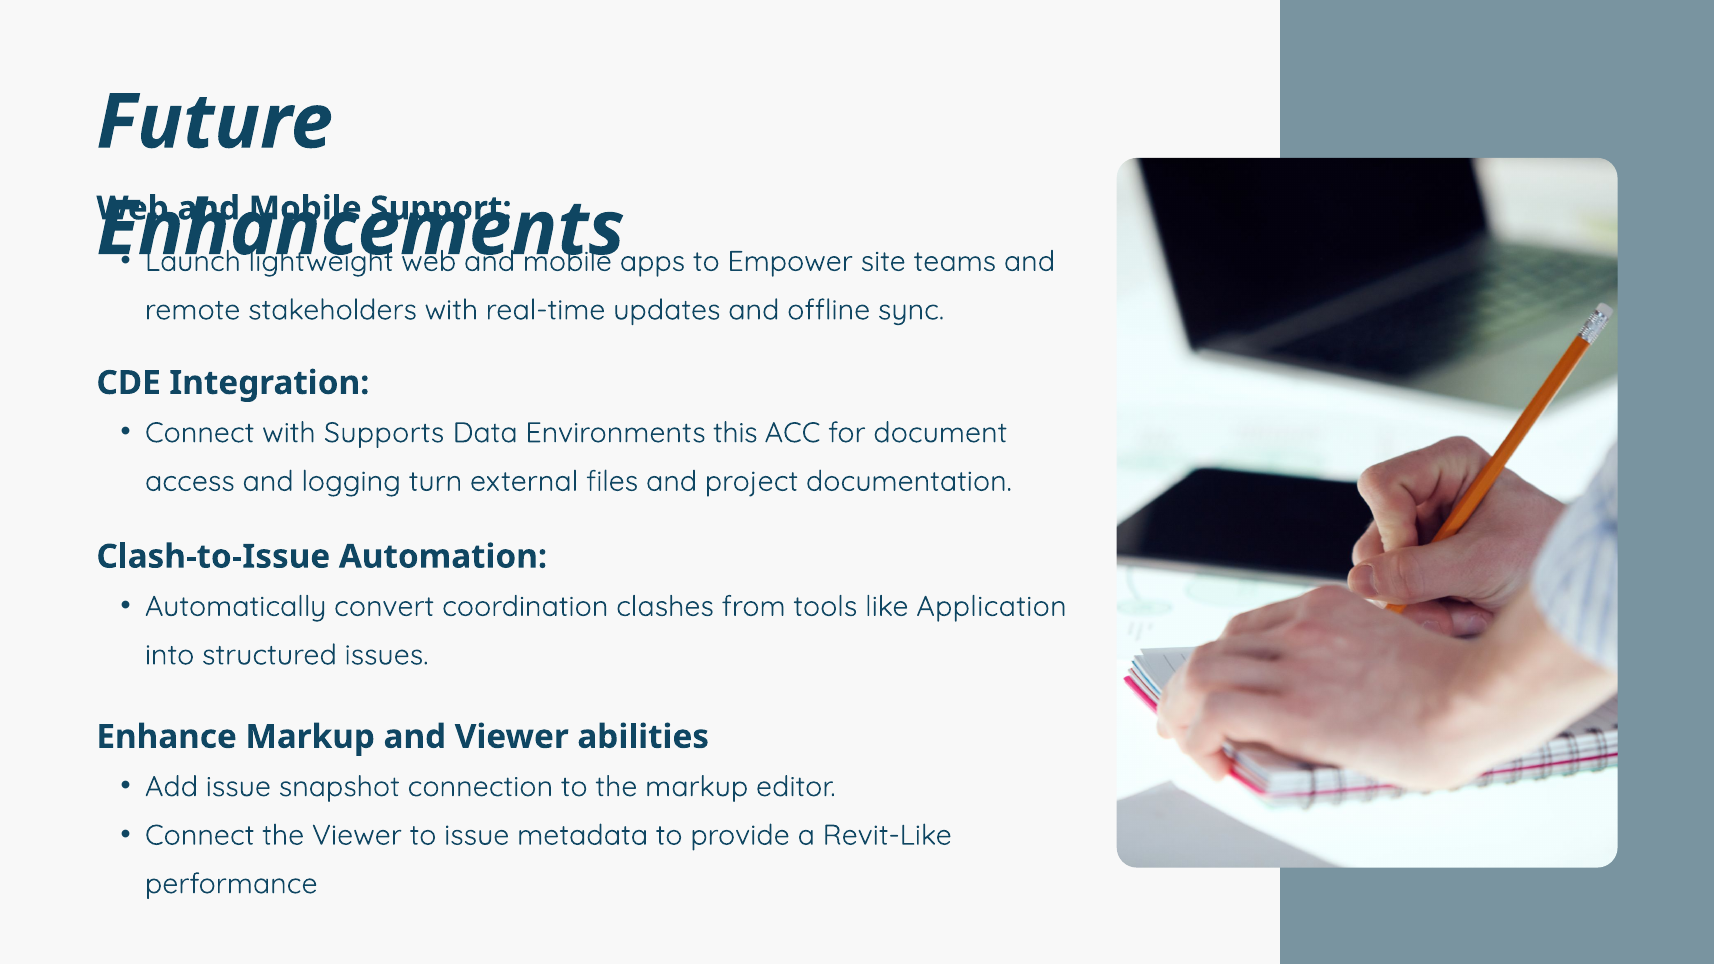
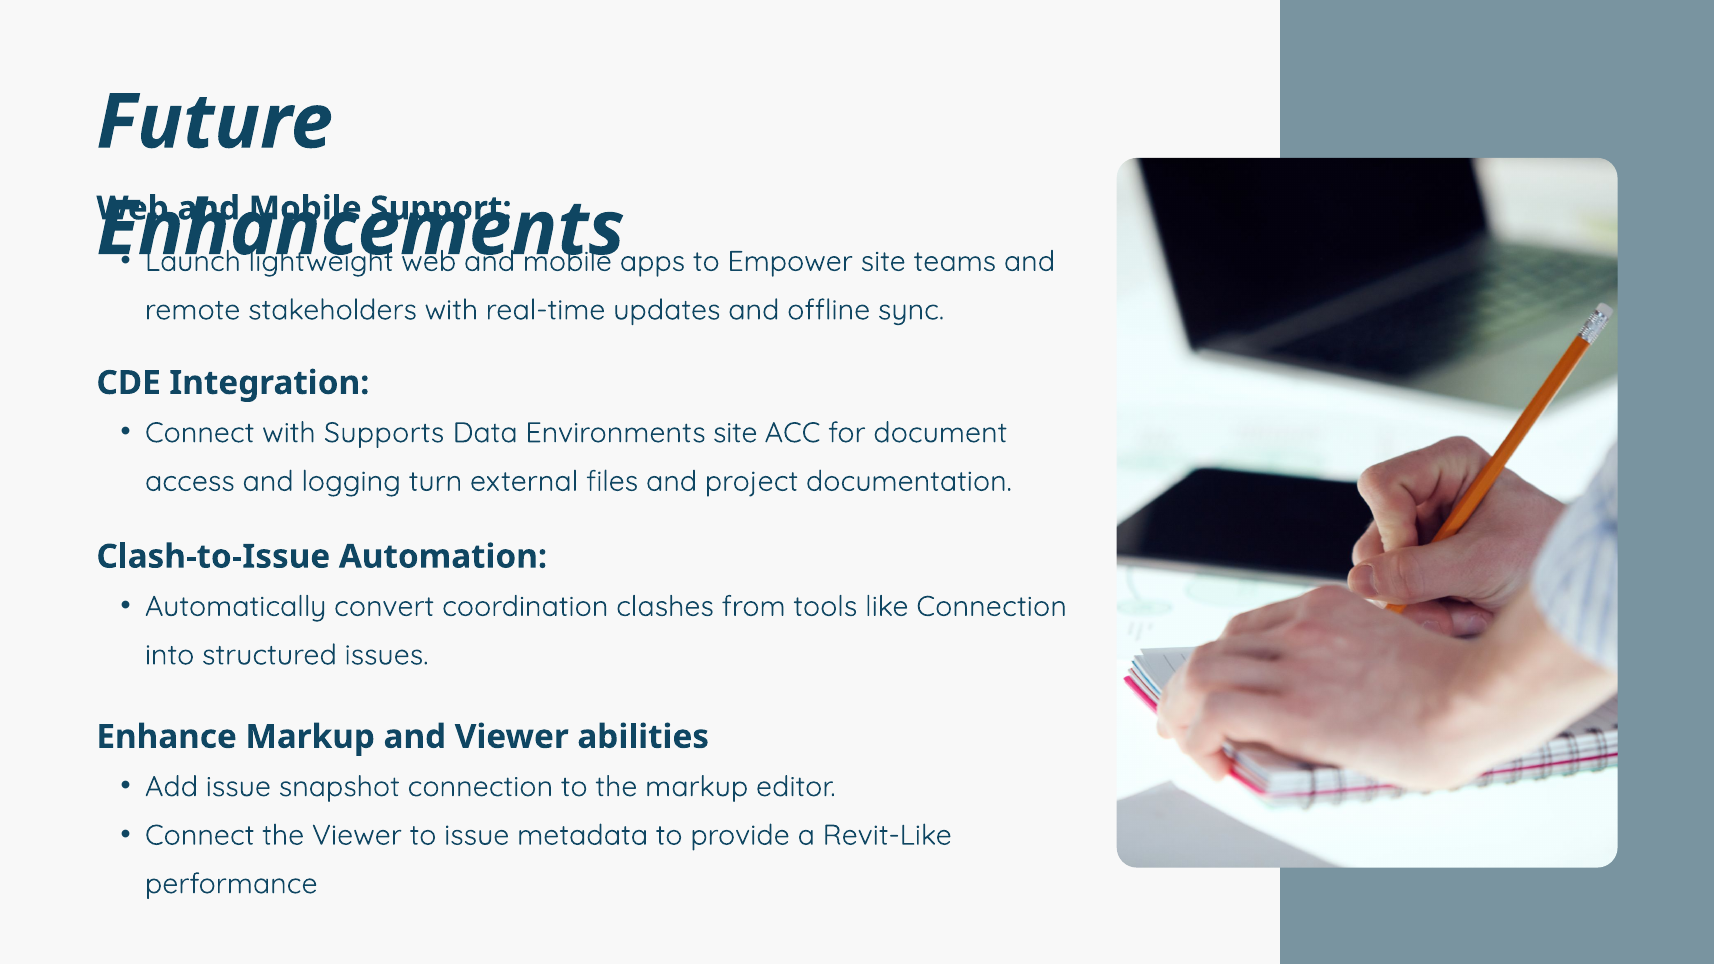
Environments this: this -> site
like Application: Application -> Connection
